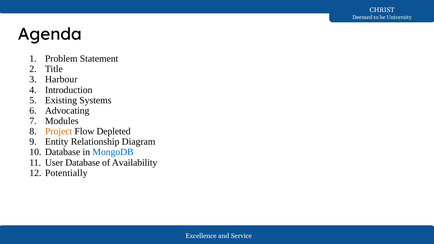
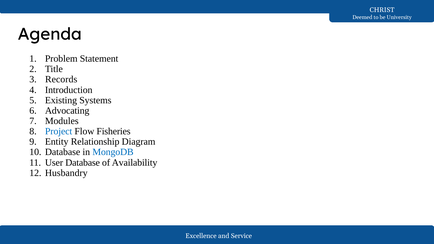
Harbour: Harbour -> Records
Project colour: orange -> blue
Depleted: Depleted -> Fisheries
Potentially: Potentially -> Husbandry
